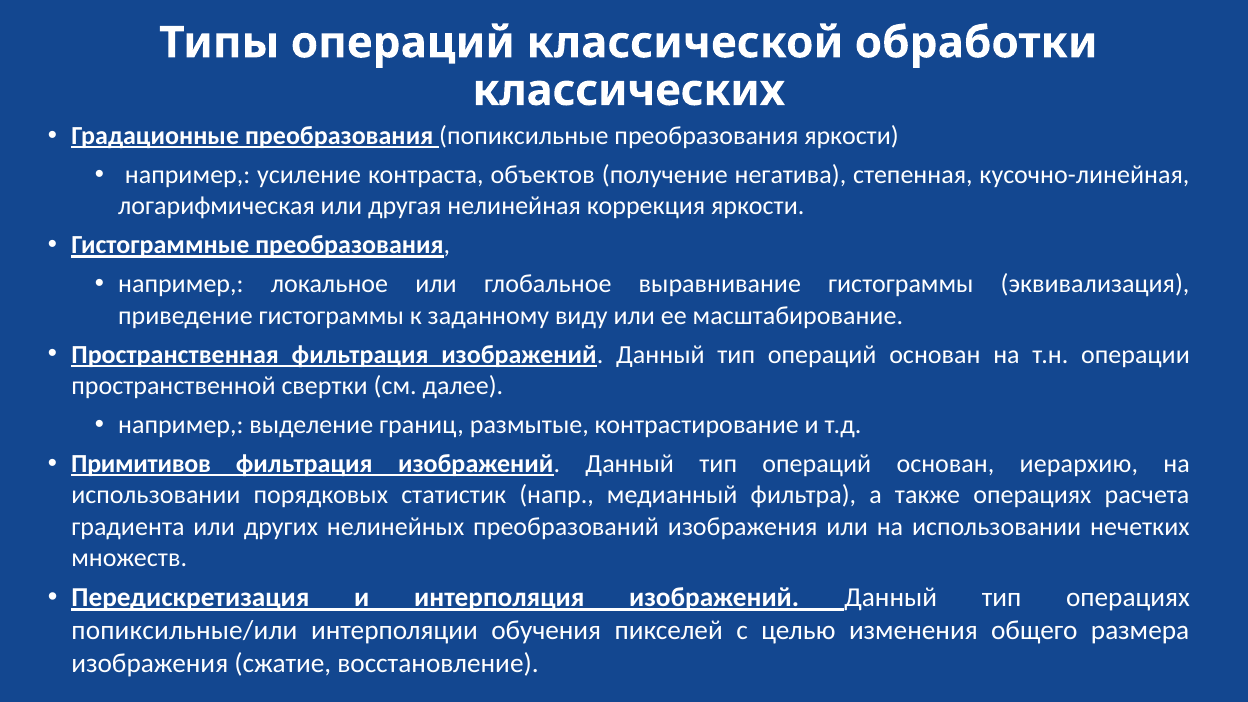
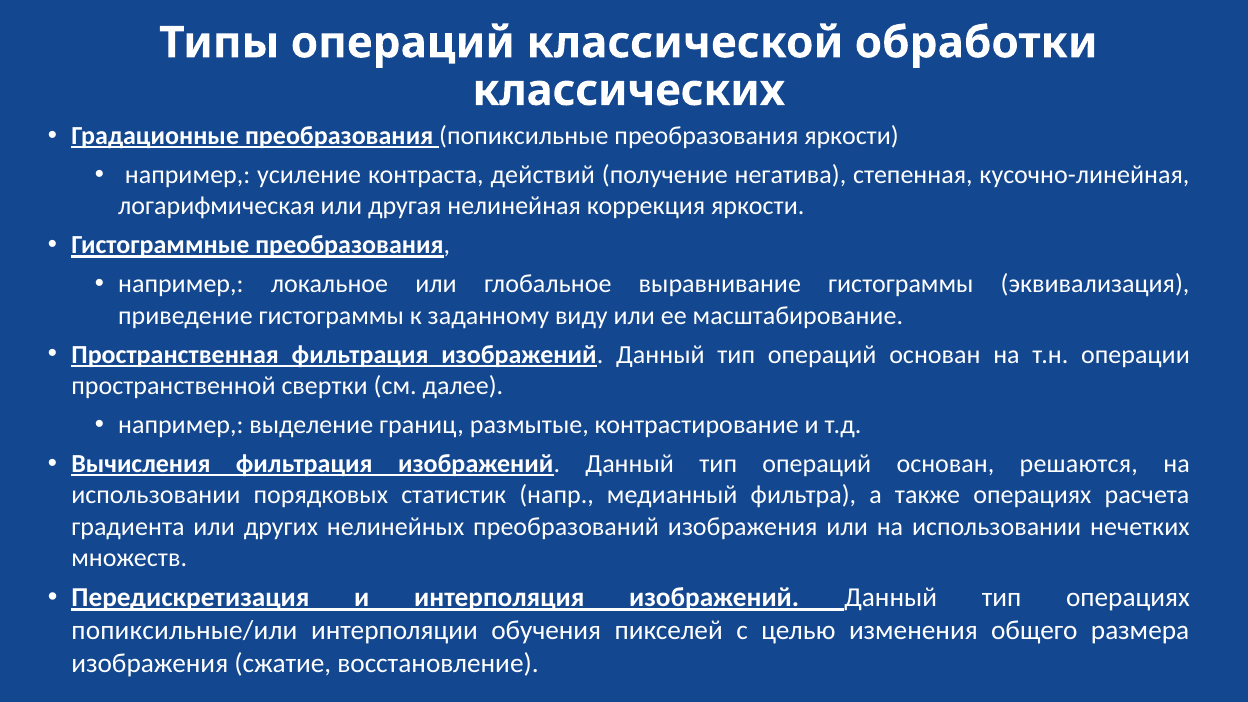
объектов: объектов -> действий
Примитивов: Примитивов -> Вычисления
иерархию: иерархию -> решаются
